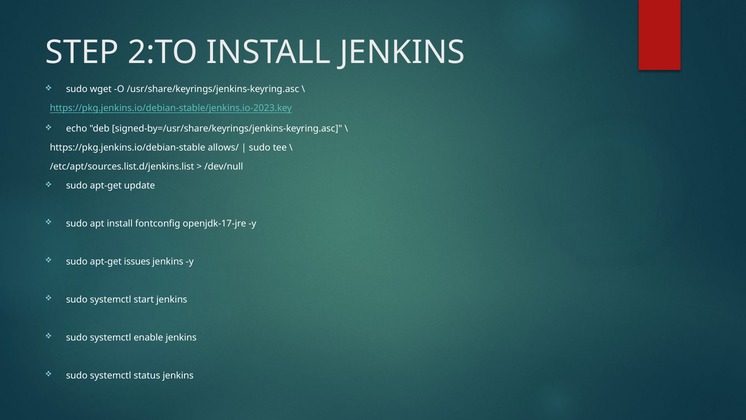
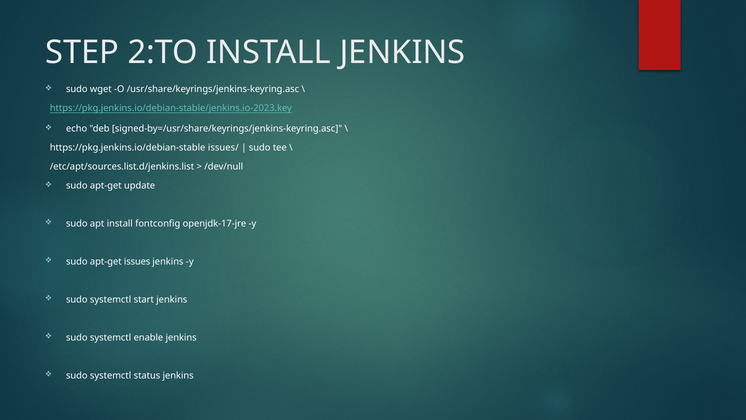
allows/: allows/ -> issues/
